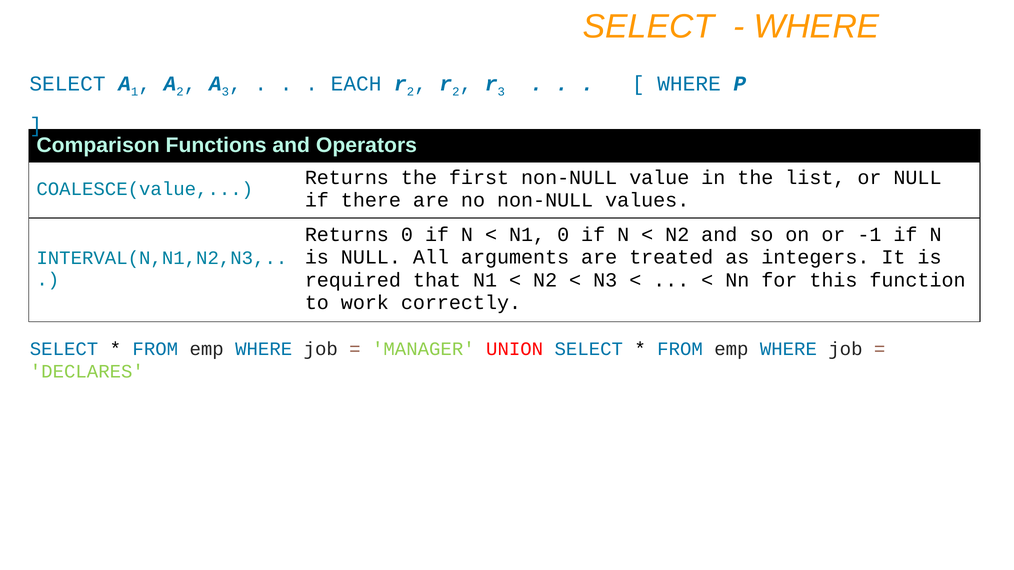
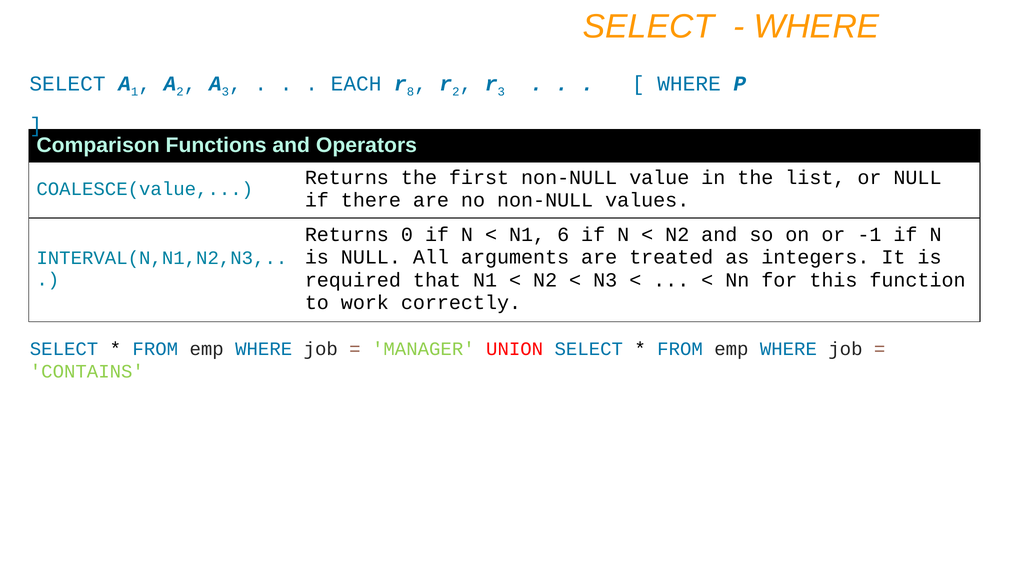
2 at (410, 92): 2 -> 8
N1 0: 0 -> 6
DECLARES: DECLARES -> CONTAINS
